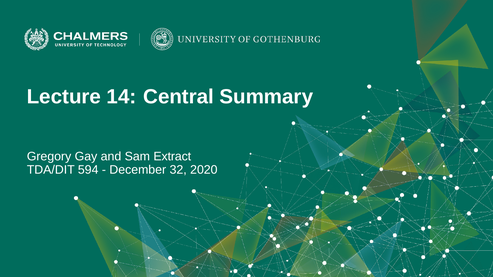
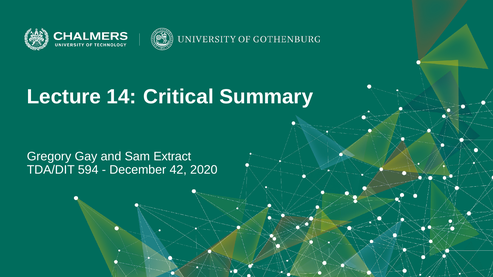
Central: Central -> Critical
32: 32 -> 42
